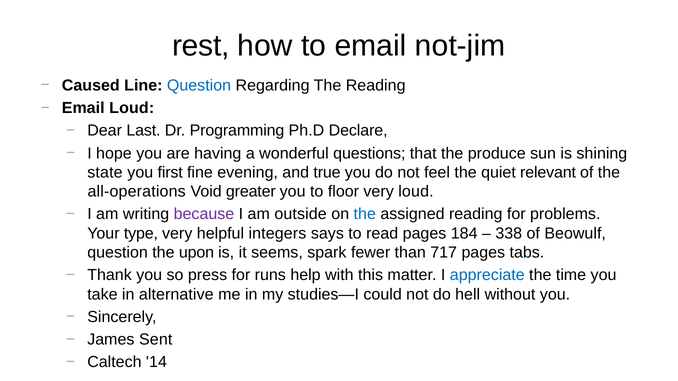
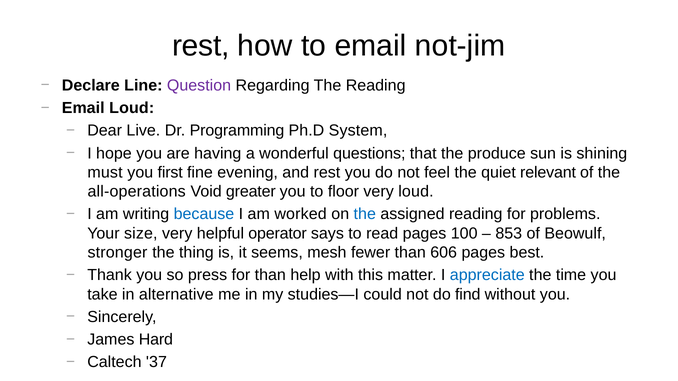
Caused: Caused -> Declare
Question at (199, 86) colour: blue -> purple
Last: Last -> Live
Declare: Declare -> System
state: state -> must
and true: true -> rest
because colour: purple -> blue
outside: outside -> worked
type: type -> size
integers: integers -> operator
184: 184 -> 100
338: 338 -> 853
question at (118, 253): question -> stronger
upon: upon -> thing
spark: spark -> mesh
717: 717 -> 606
tabs: tabs -> best
for runs: runs -> than
hell: hell -> find
Sent: Sent -> Hard
14: 14 -> 37
